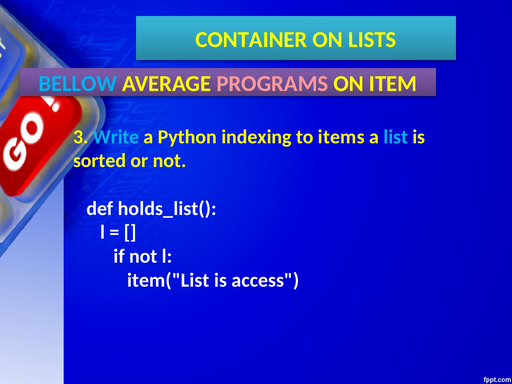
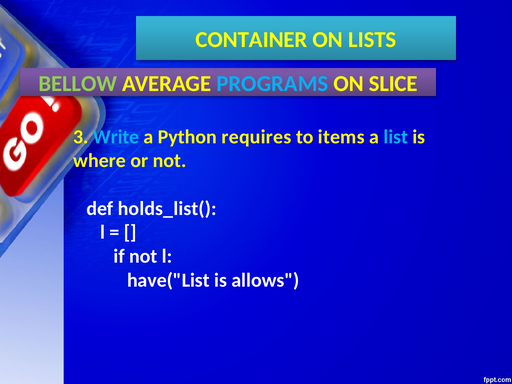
BELLOW colour: light blue -> light green
PROGRAMS colour: pink -> light blue
ITEM: ITEM -> SLICE
indexing: indexing -> requires
sorted: sorted -> where
item("List: item("List -> have("List
access: access -> allows
